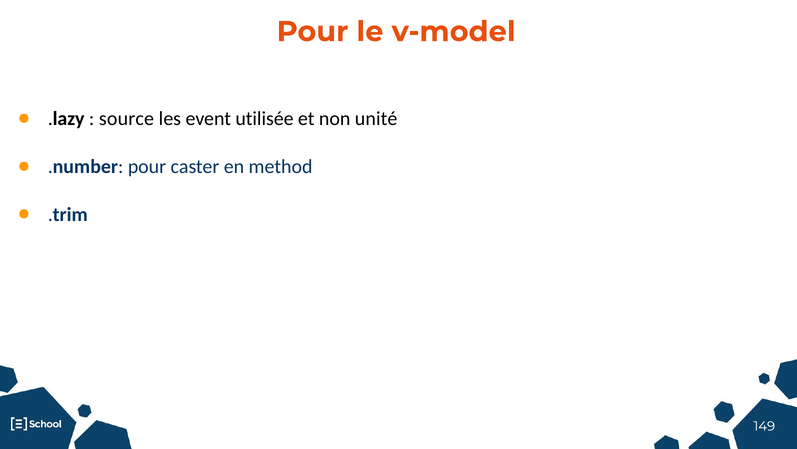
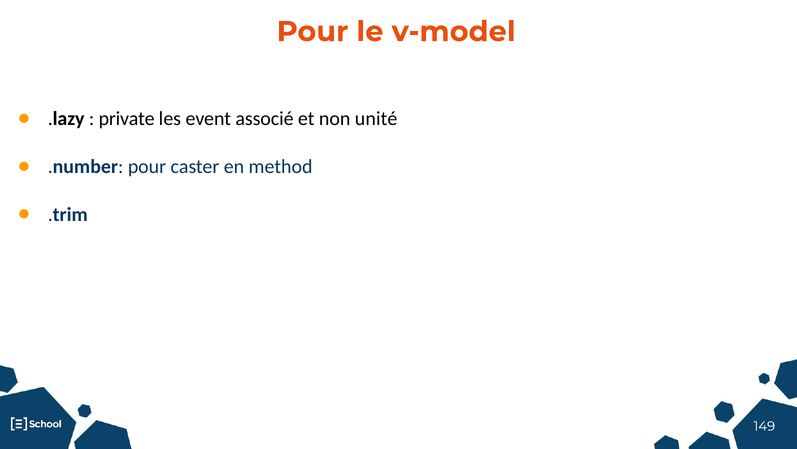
source: source -> private
utilisée: utilisée -> associé
